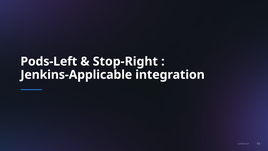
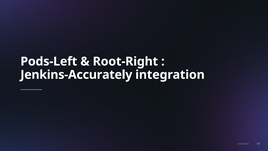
Stop-Right: Stop-Right -> Root-Right
Jenkins-Applicable: Jenkins-Applicable -> Jenkins-Accurately
